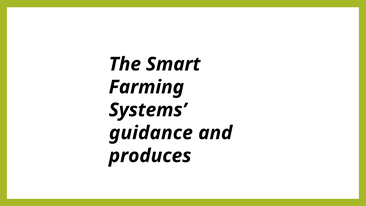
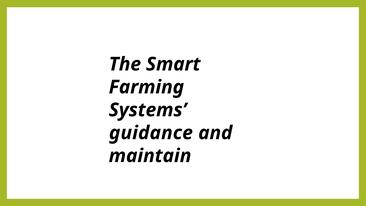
produces: produces -> maintain
